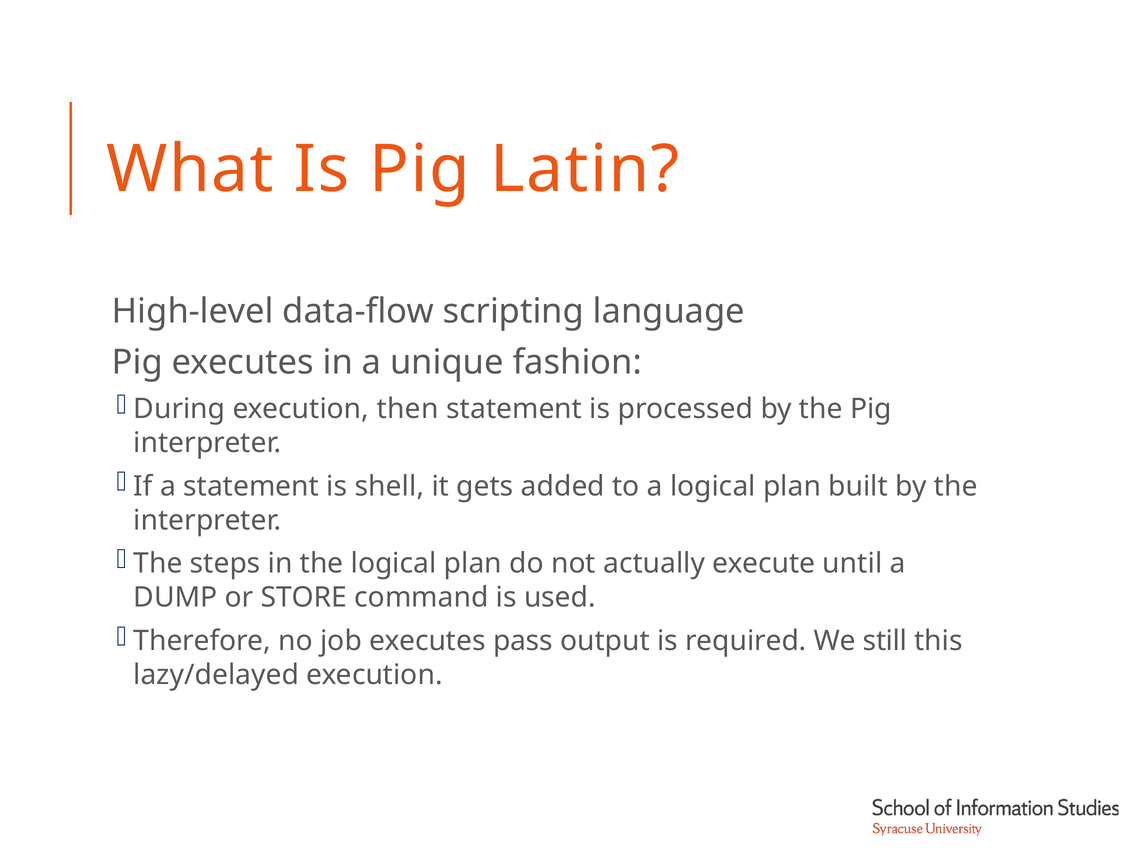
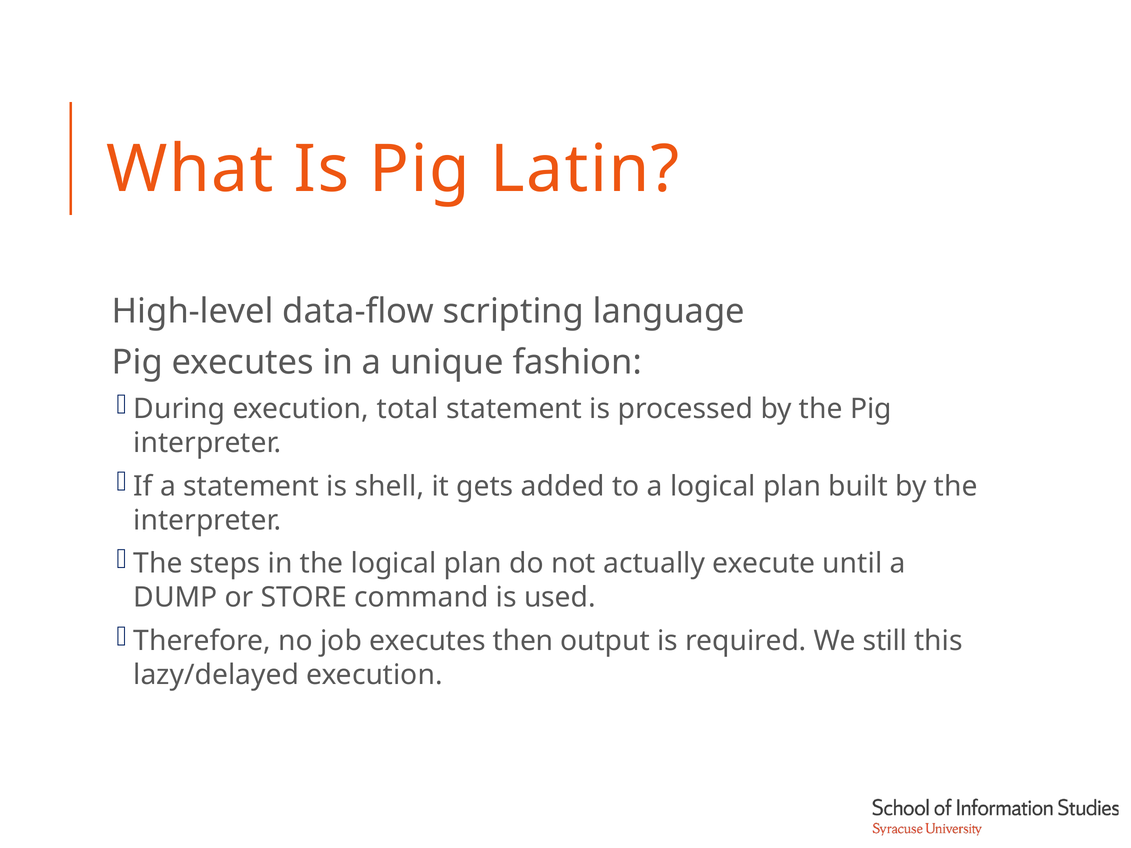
then: then -> total
pass: pass -> then
